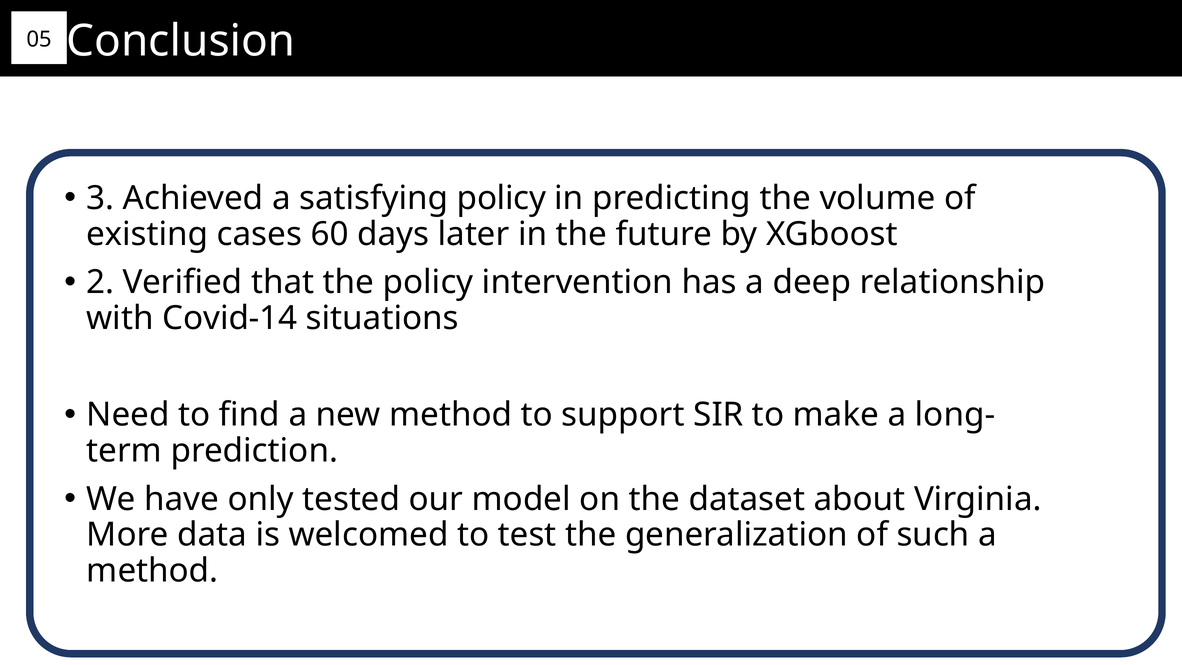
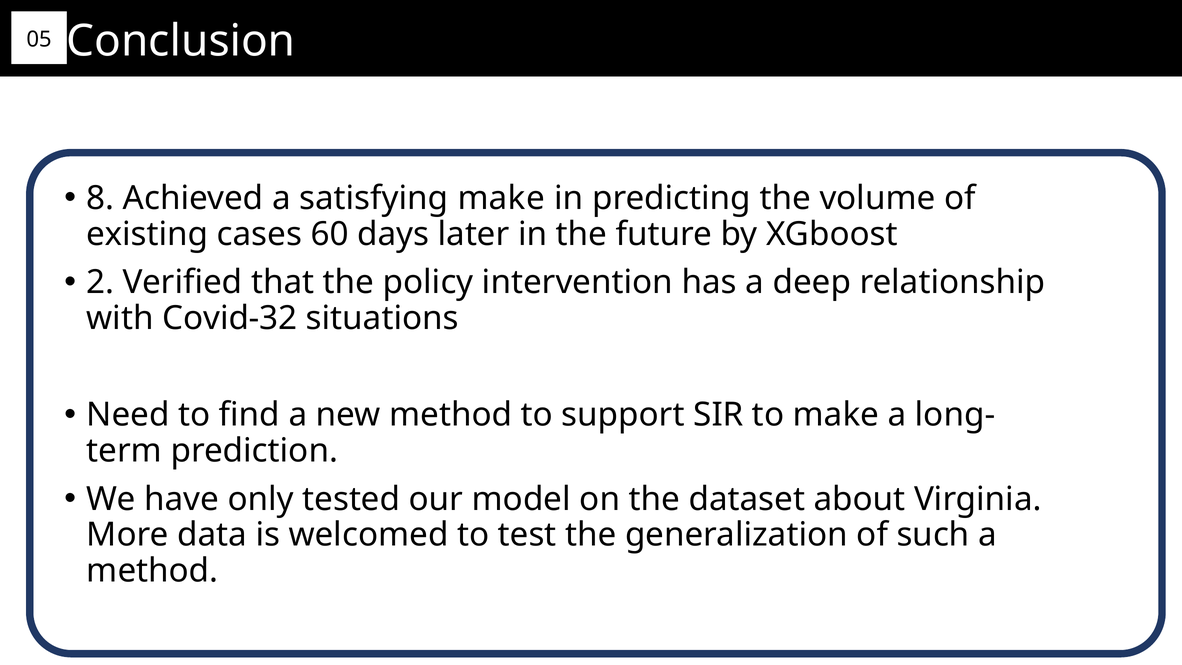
3: 3 -> 8
satisfying policy: policy -> make
Covid-14: Covid-14 -> Covid-32
